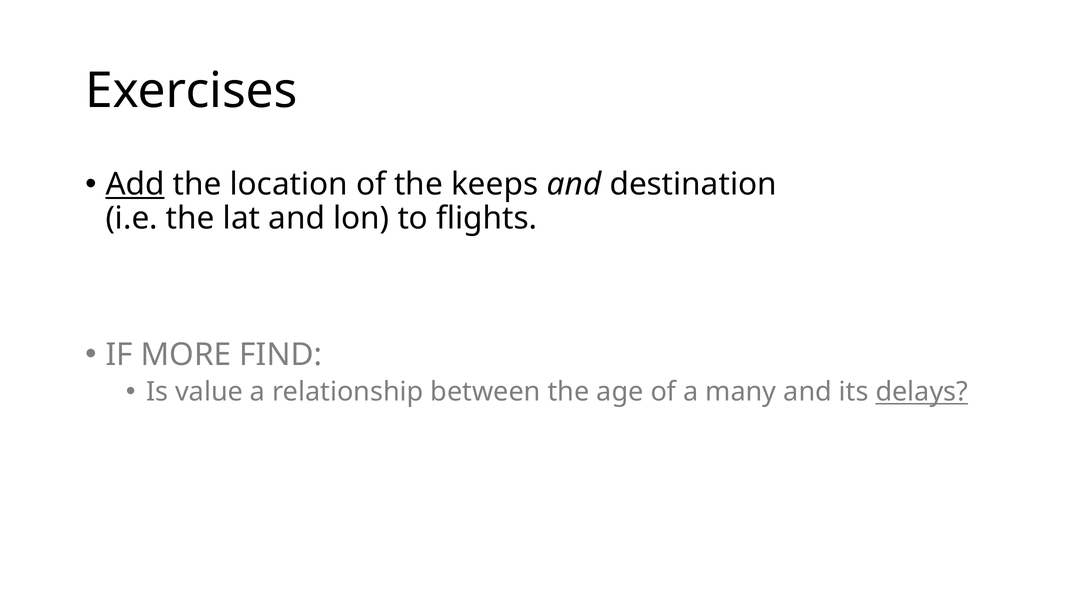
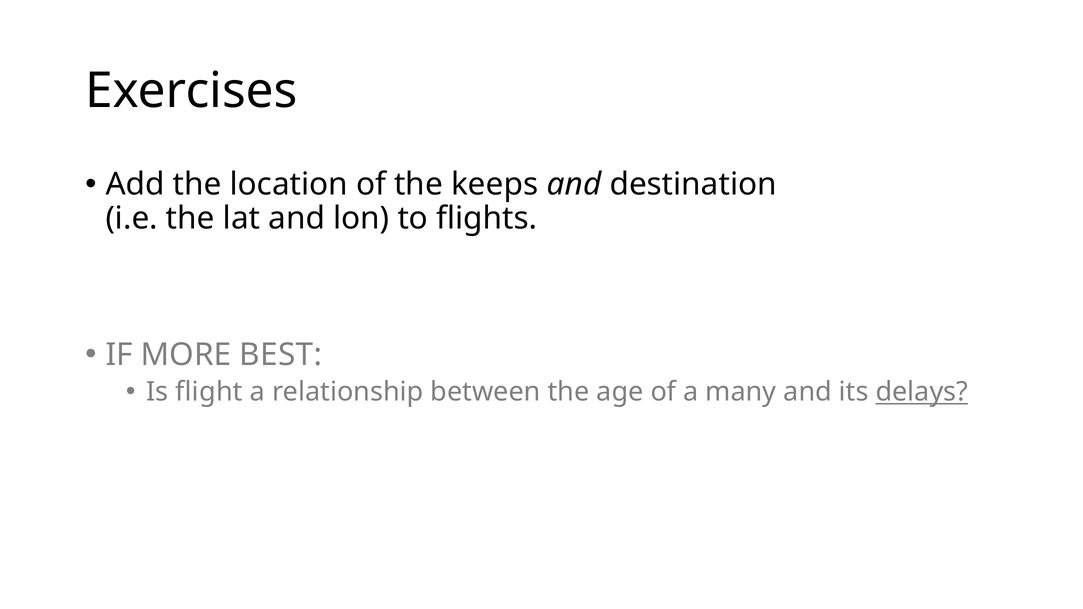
Add underline: present -> none
FIND: FIND -> BEST
value: value -> flight
